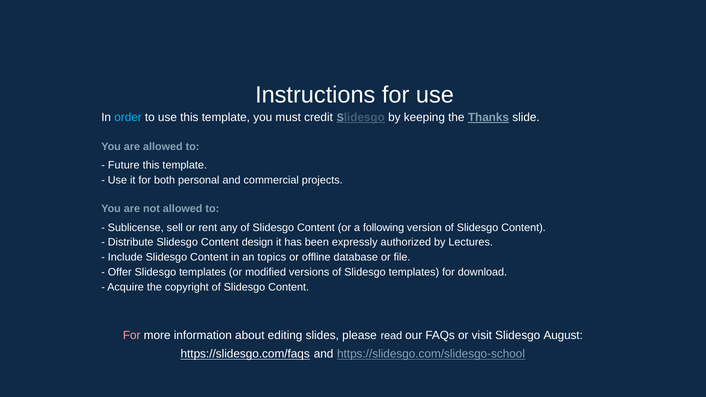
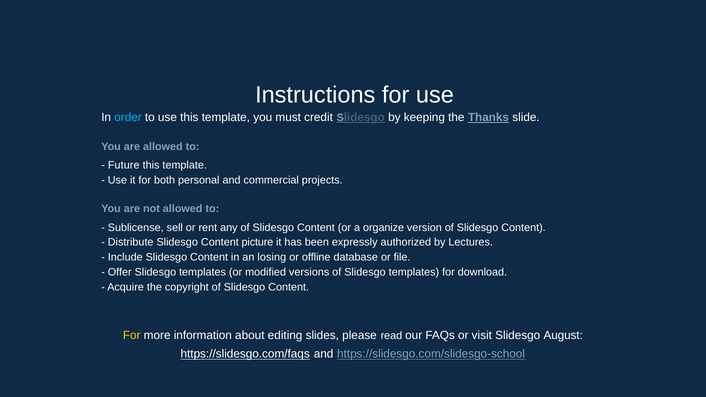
following: following -> organize
design: design -> picture
topics: topics -> losing
For at (132, 336) colour: pink -> yellow
